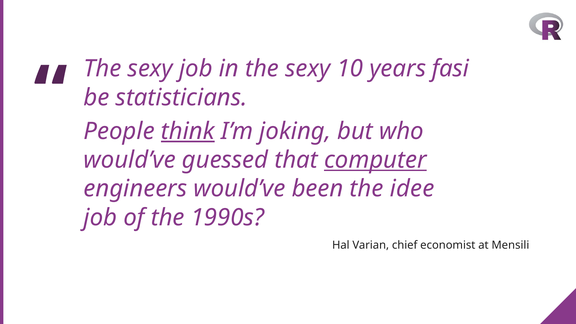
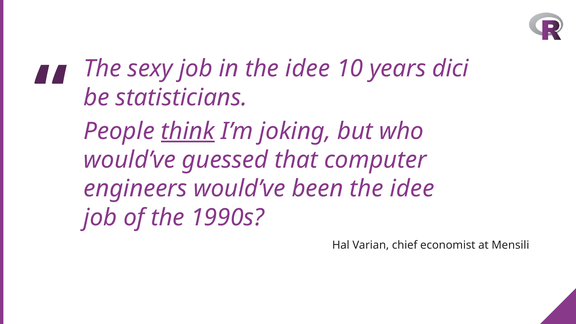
in the sexy: sexy -> idee
fasi: fasi -> dici
computer underline: present -> none
